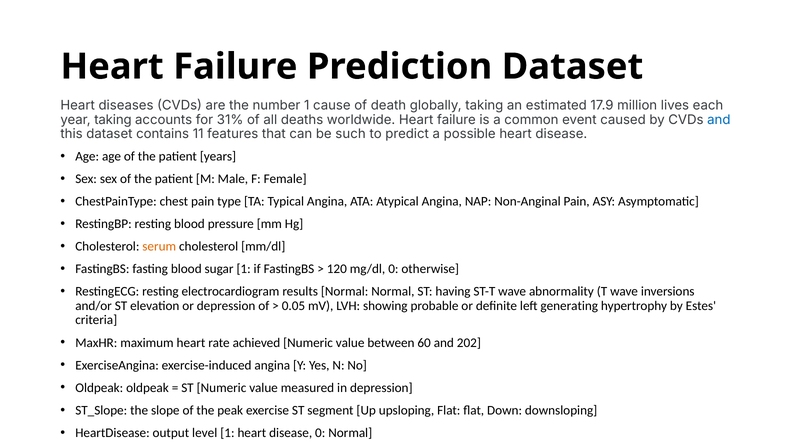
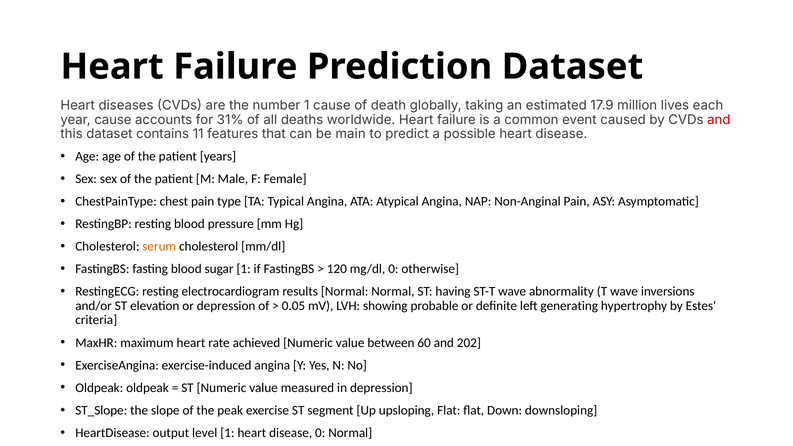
year taking: taking -> cause
and at (719, 120) colour: blue -> red
such: such -> main
